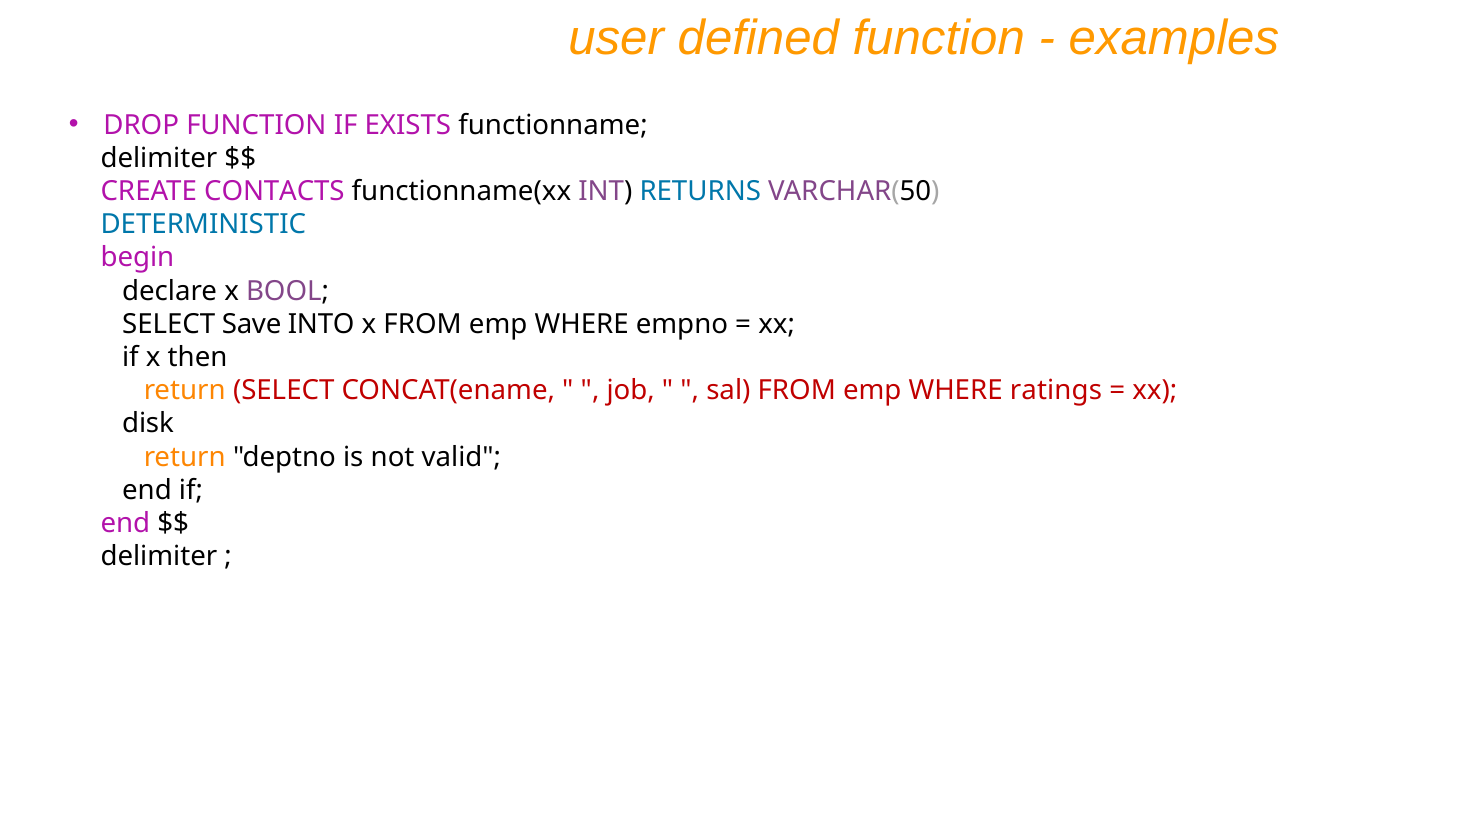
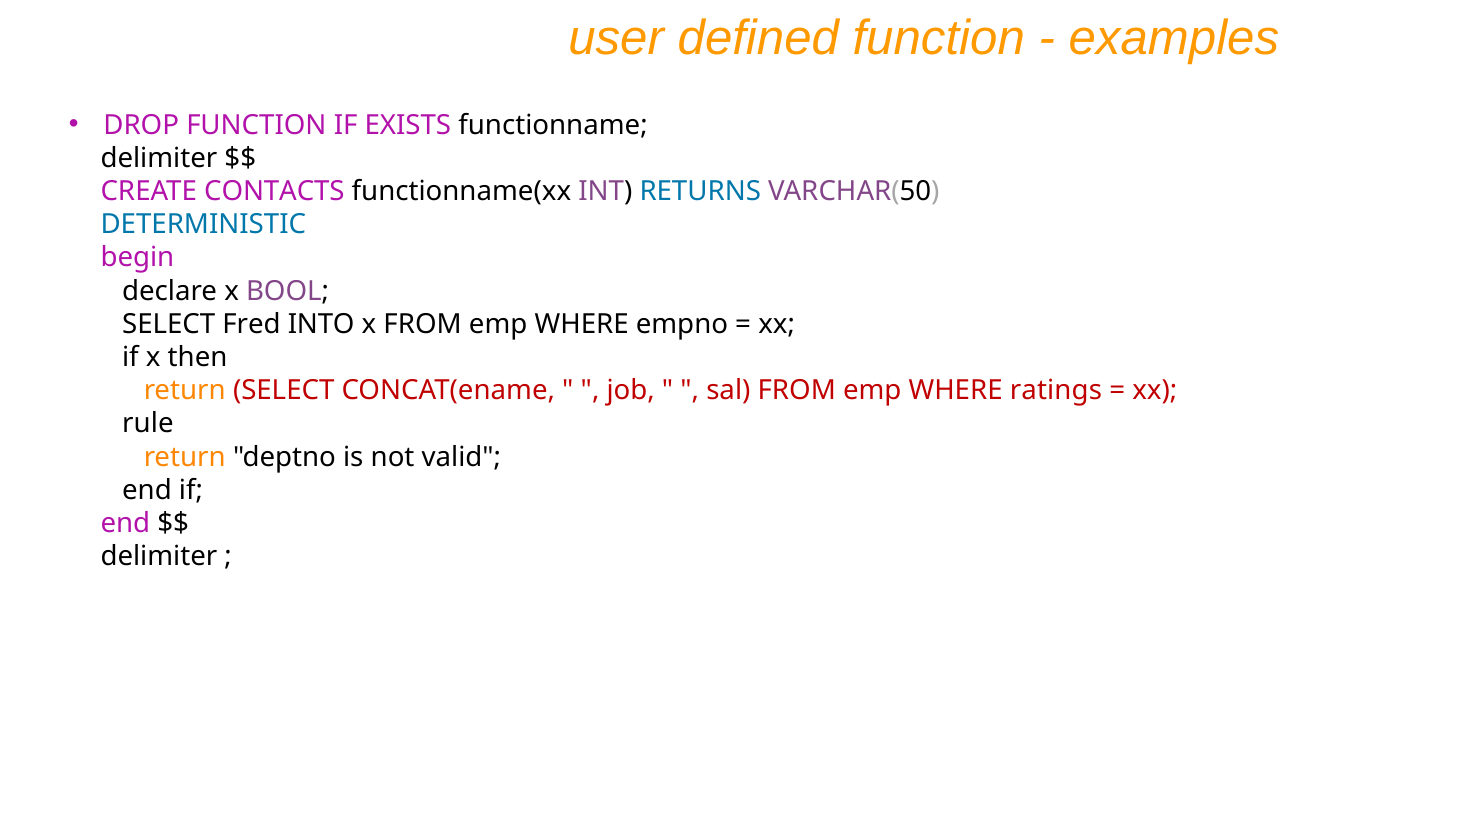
Save: Save -> Fred
disk: disk -> rule
